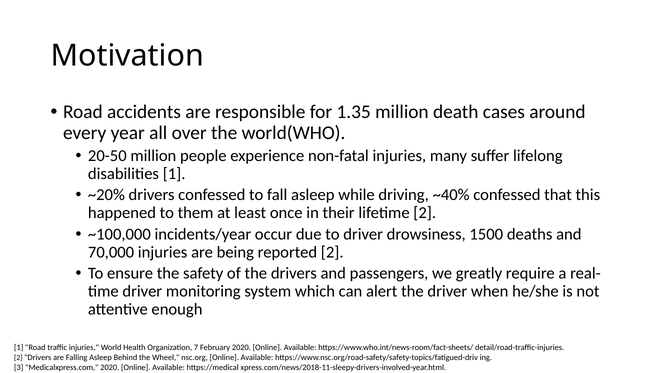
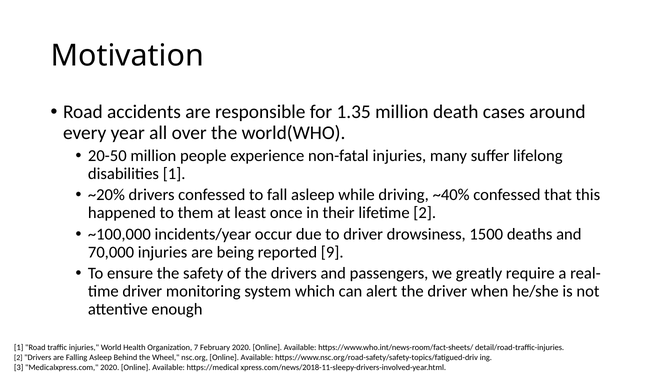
reported 2: 2 -> 9
